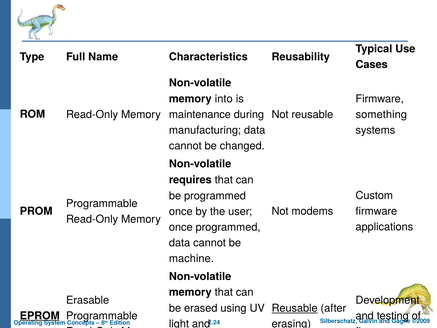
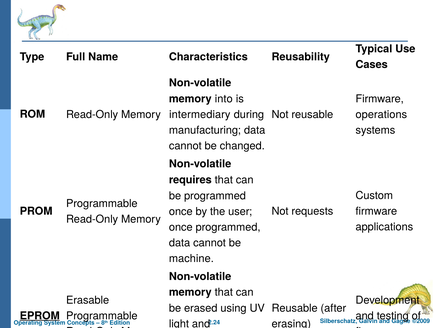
something: something -> operations
maintenance: maintenance -> intermediary
modems: modems -> requests
Reusable at (295, 308) underline: present -> none
